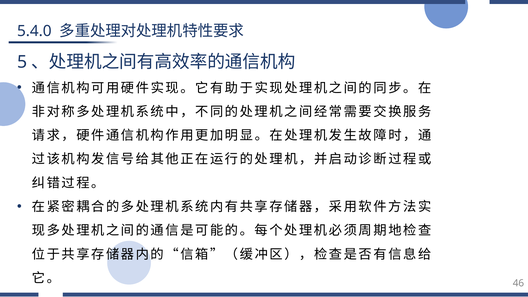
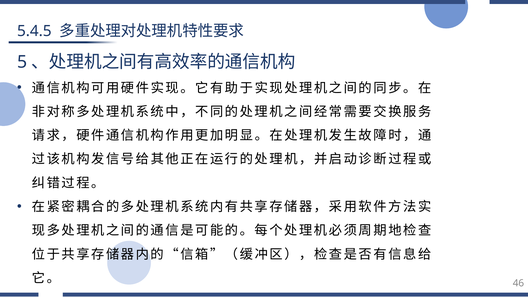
5.4.0: 5.4.0 -> 5.4.5
